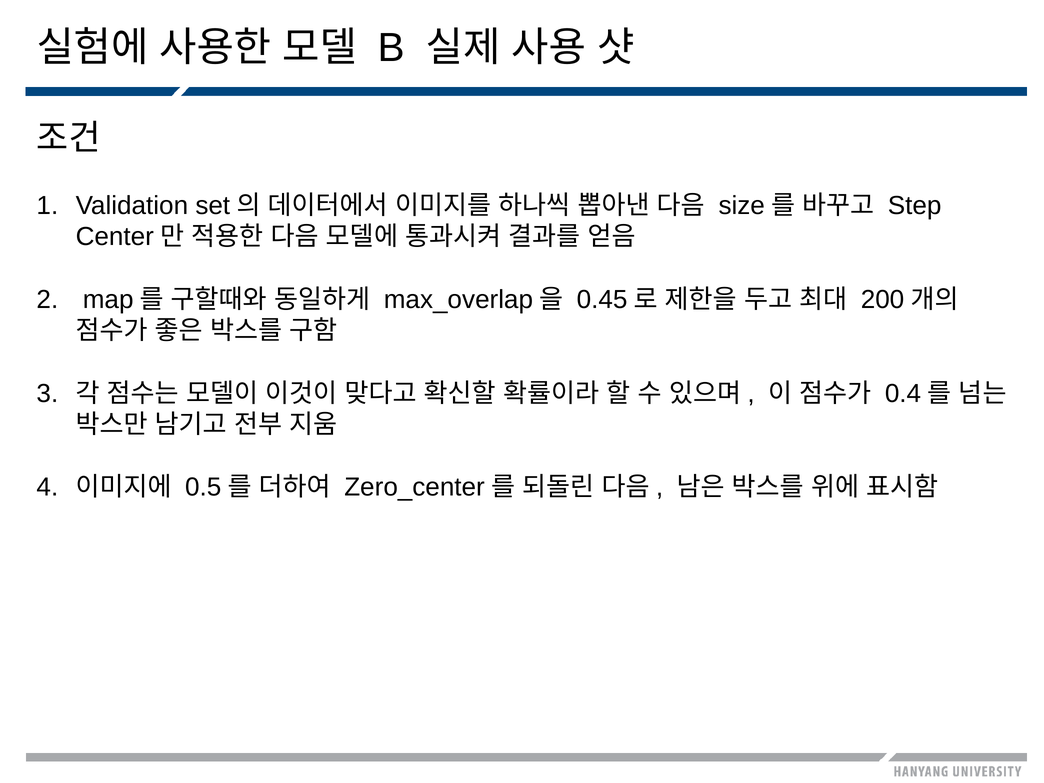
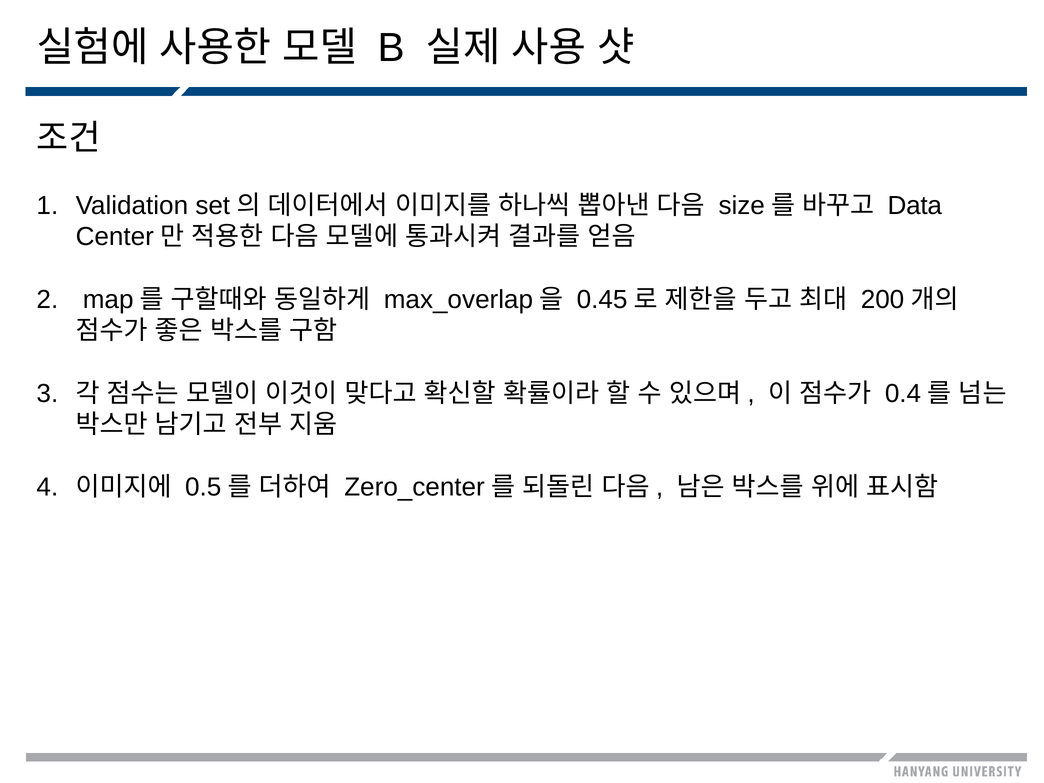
Step: Step -> Data
